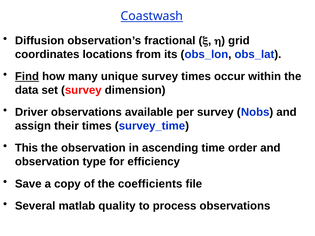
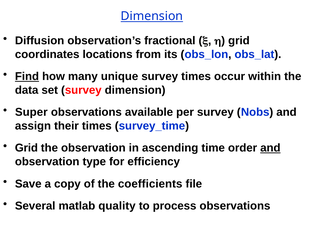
Coastwash at (152, 16): Coastwash -> Dimension
Driver: Driver -> Super
This at (26, 148): This -> Grid
and at (270, 148) underline: none -> present
